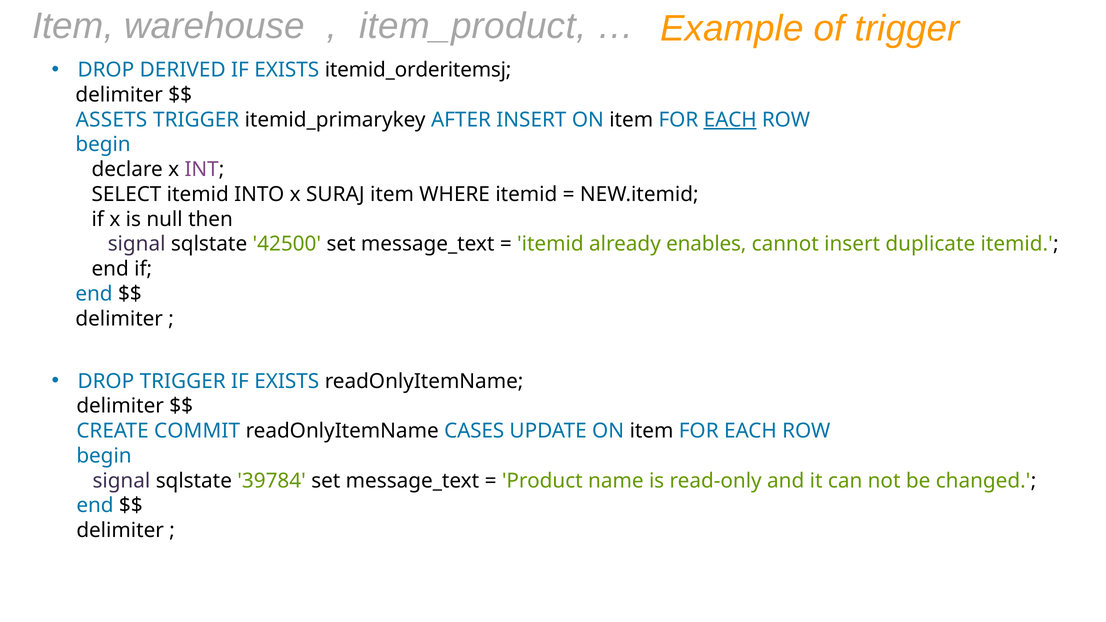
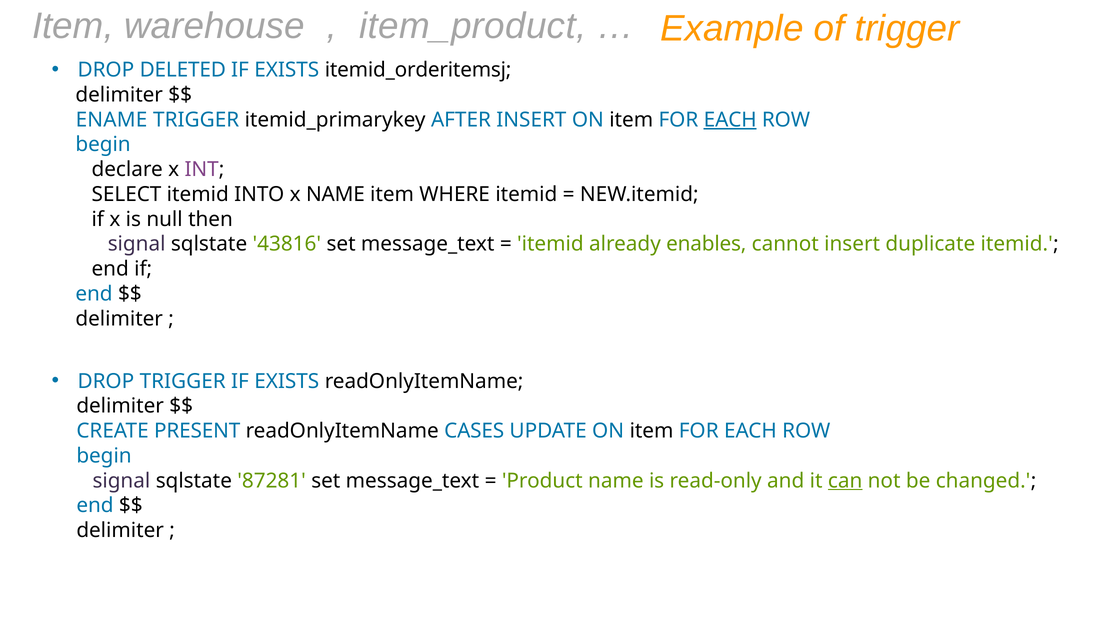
DERIVED: DERIVED -> DELETED
ASSETS: ASSETS -> ENAME
x SURAJ: SURAJ -> NAME
42500: 42500 -> 43816
COMMIT: COMMIT -> PRESENT
39784: 39784 -> 87281
can underline: none -> present
